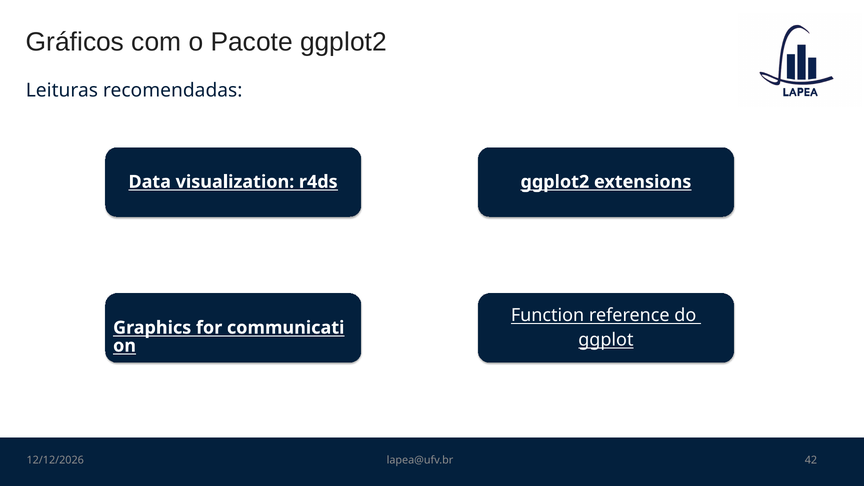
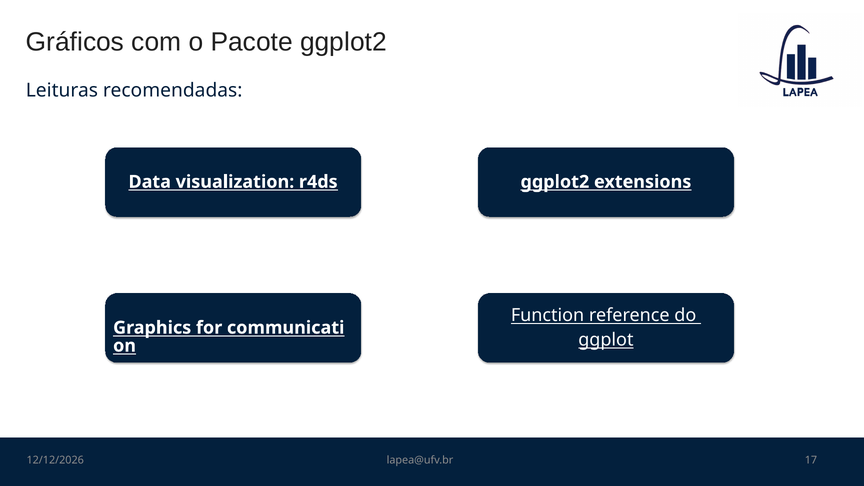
42: 42 -> 17
